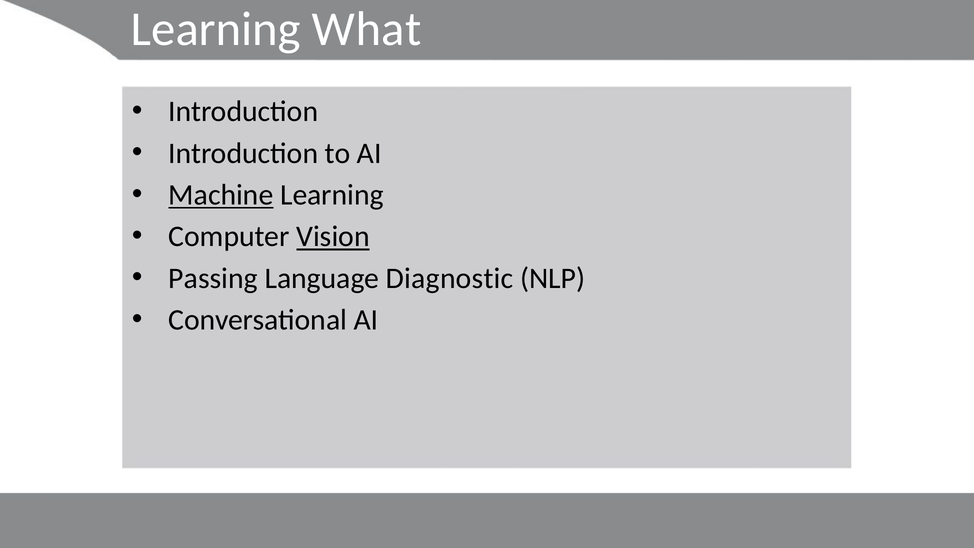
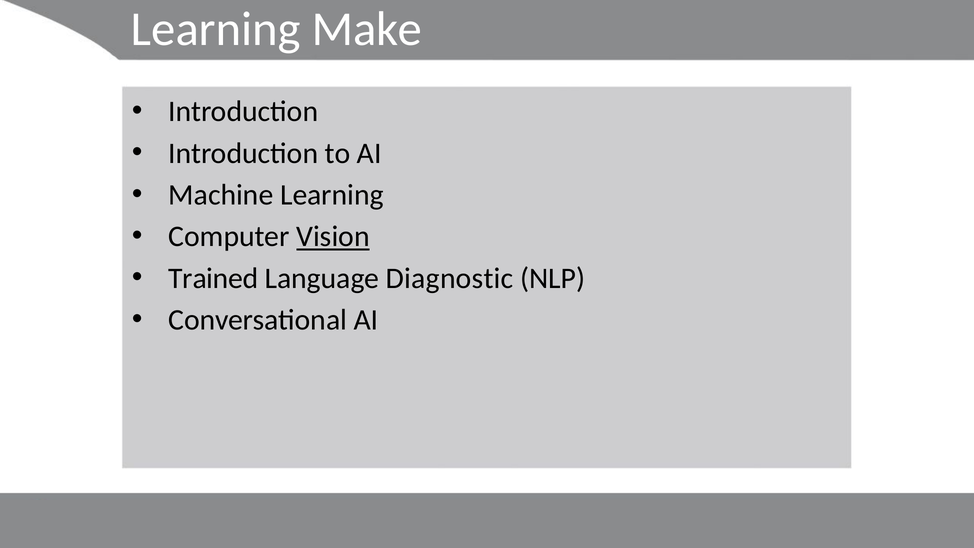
What: What -> Make
Machine underline: present -> none
Passing: Passing -> Trained
